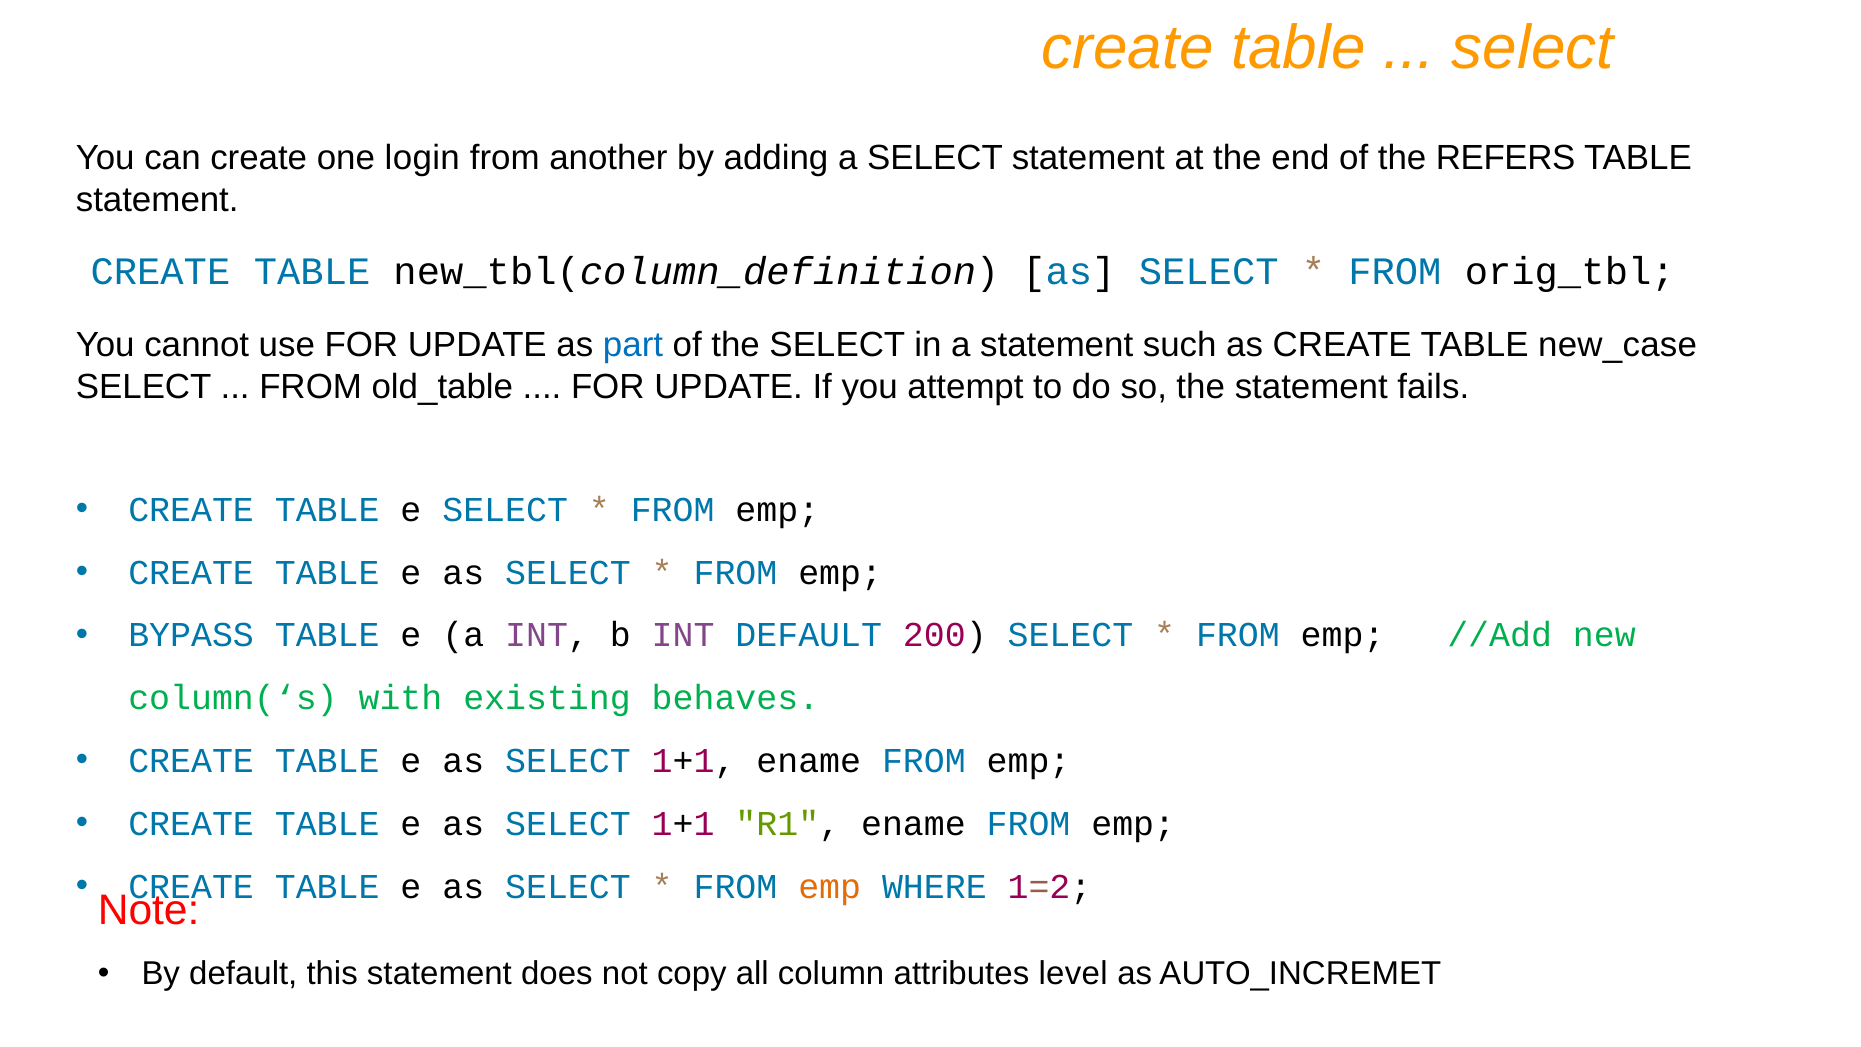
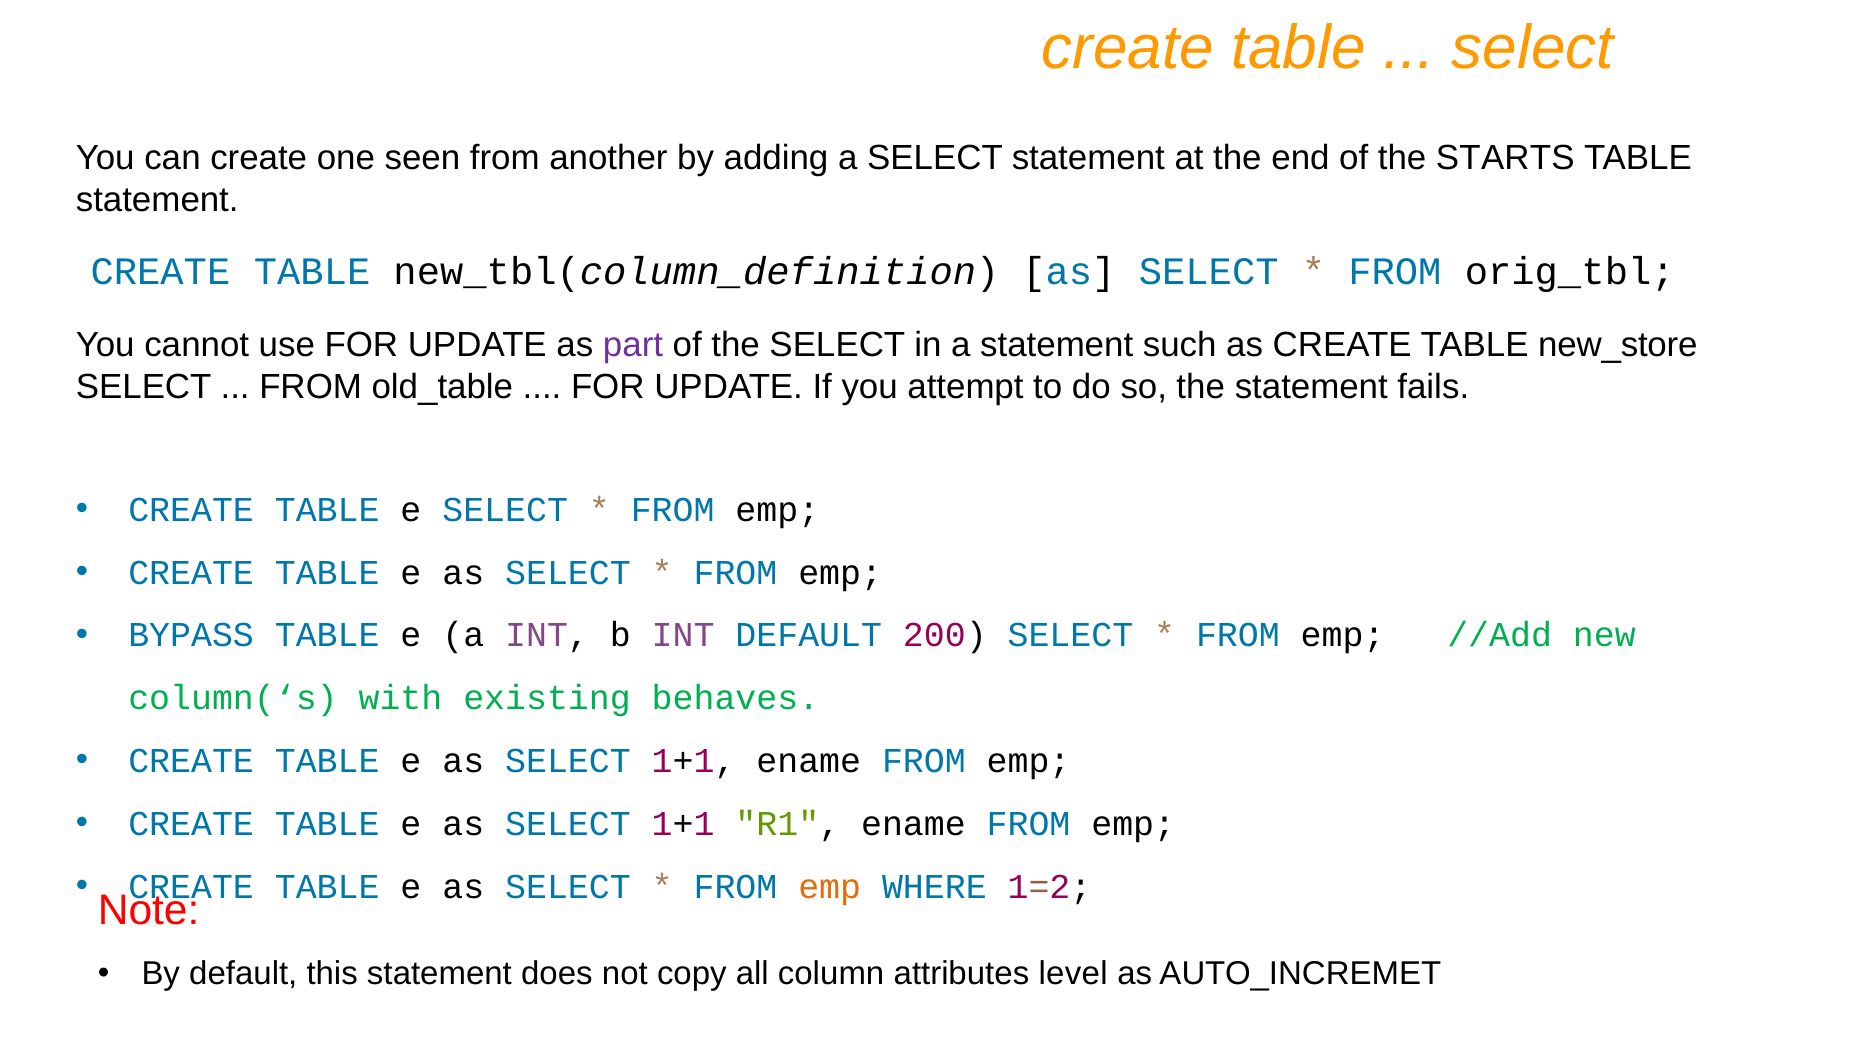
login: login -> seen
REFERS: REFERS -> STARTS
part colour: blue -> purple
new_case: new_case -> new_store
